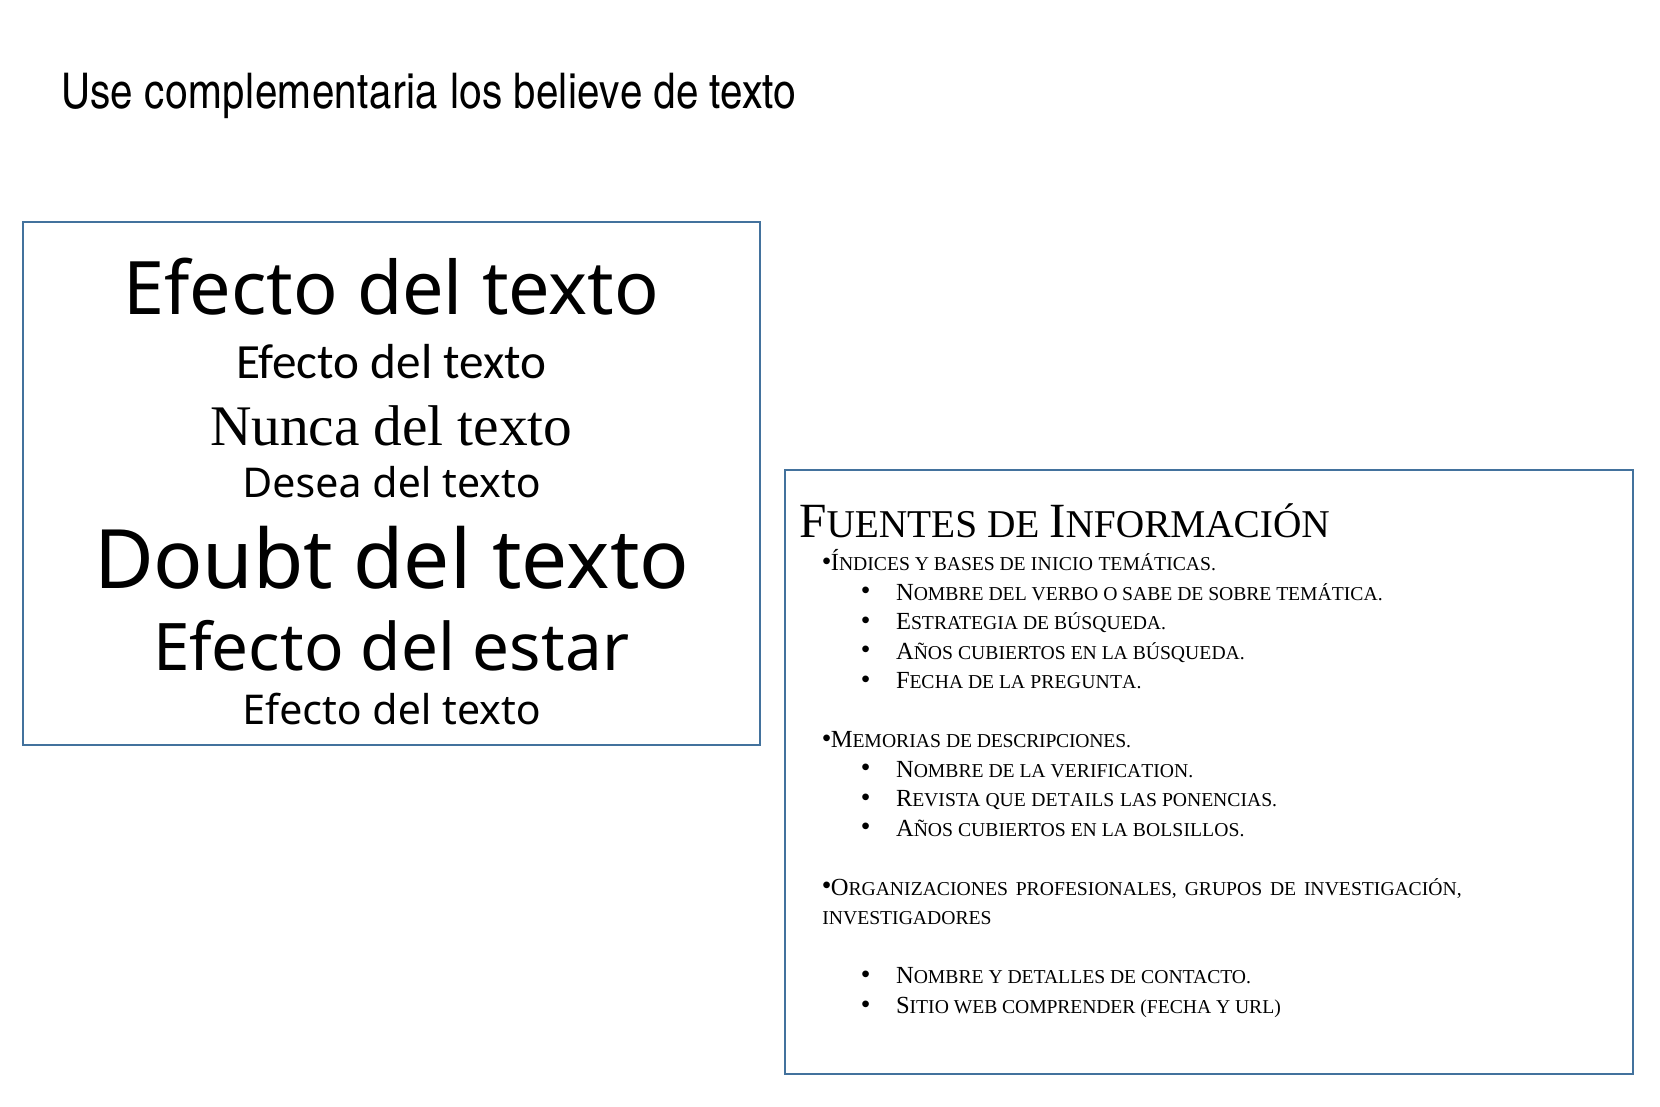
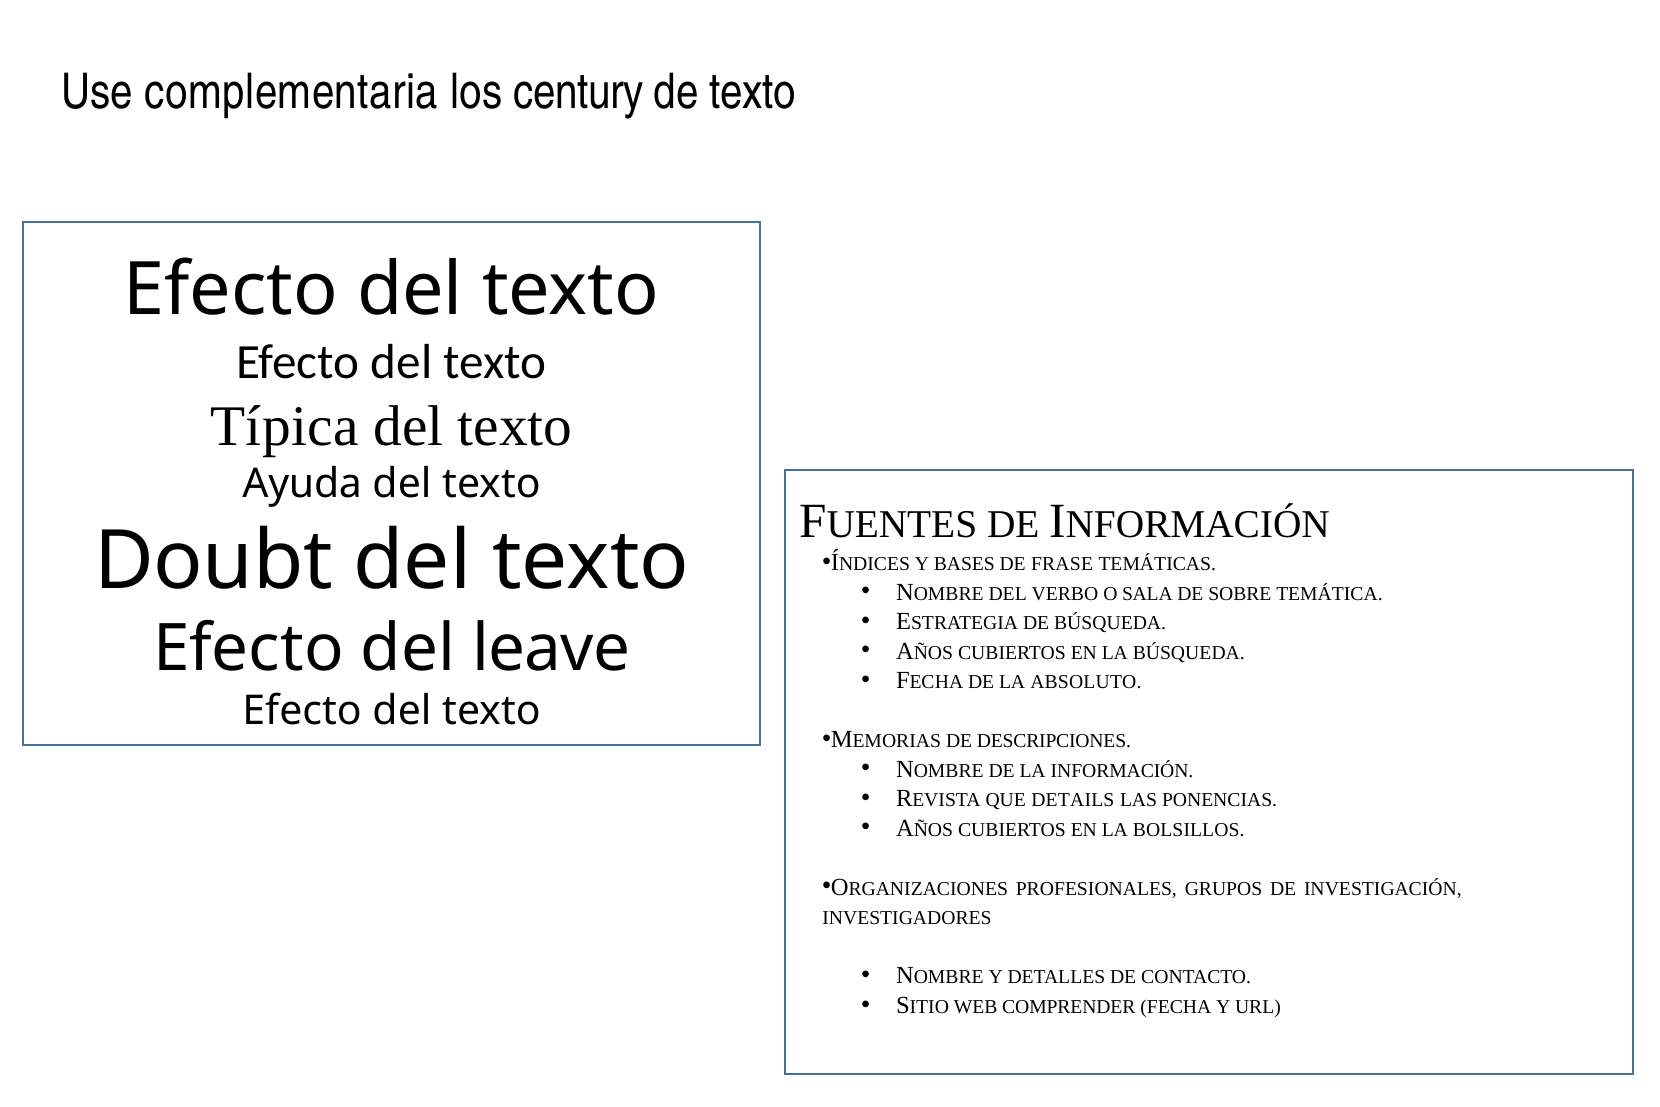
believe: believe -> century
Nunca: Nunca -> Típica
Desea: Desea -> Ayuda
INICIO: INICIO -> FRASE
SABE: SABE -> SALA
estar: estar -> leave
PREGUNTA: PREGUNTA -> ABSOLUTO
VERIFICATION: VERIFICATION -> INFORMACIÓN
